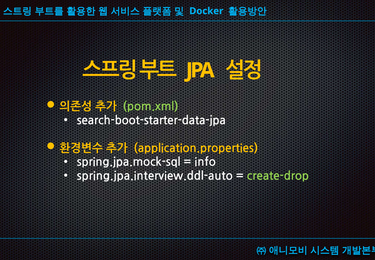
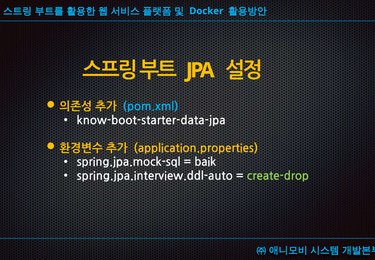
pom.xml colour: light green -> light blue
search-boot-starter-data-jpa: search-boot-starter-data-jpa -> know-boot-starter-data-jpa
info: info -> baik
